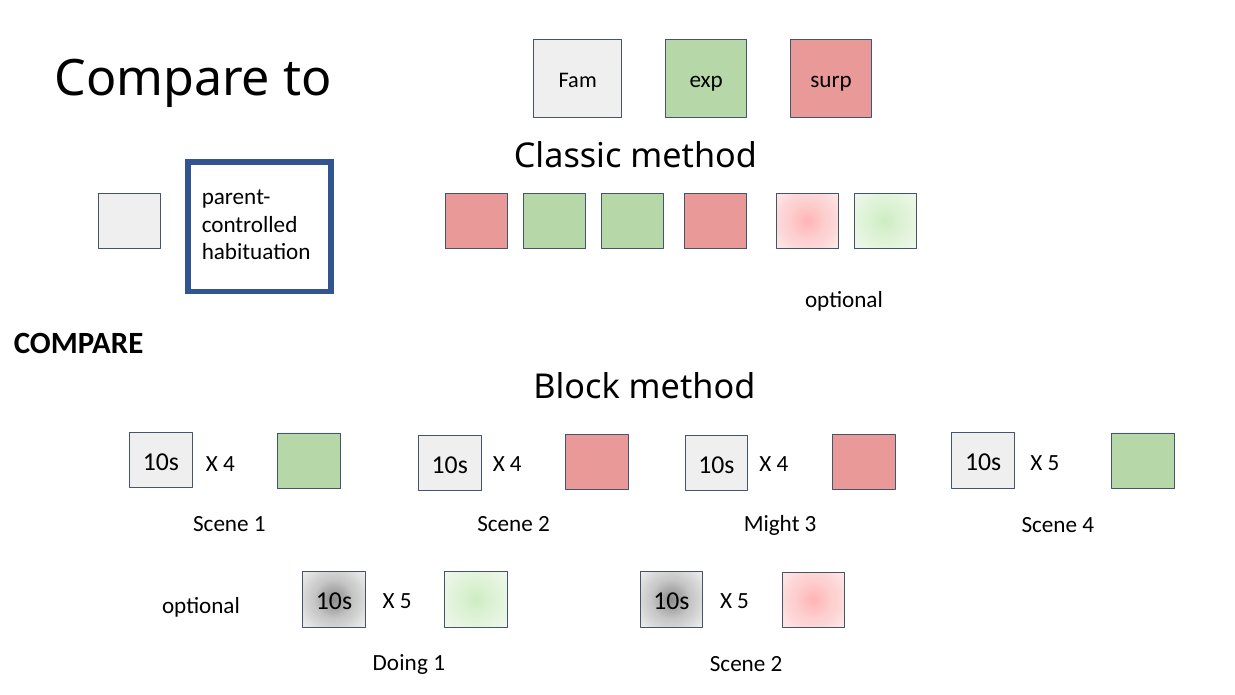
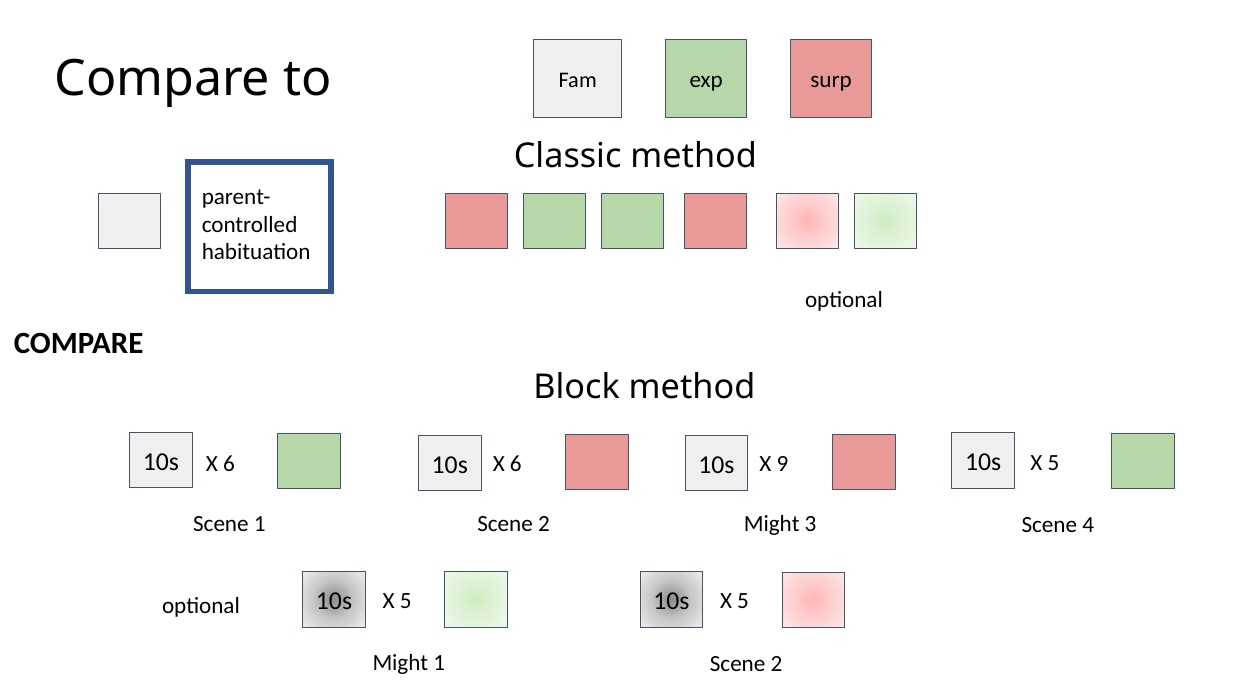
4 at (229, 464): 4 -> 6
4 at (516, 464): 4 -> 6
4 at (782, 464): 4 -> 9
Doing at (400, 663): Doing -> Might
